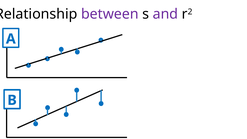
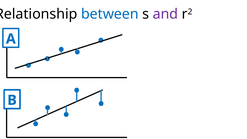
between colour: purple -> blue
